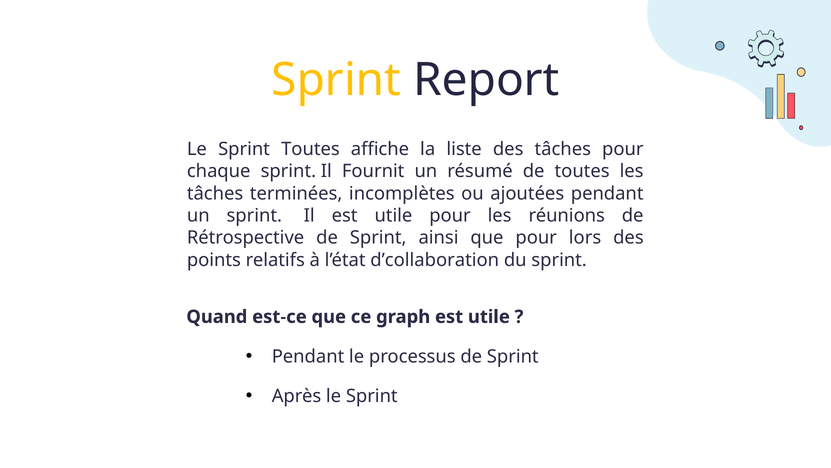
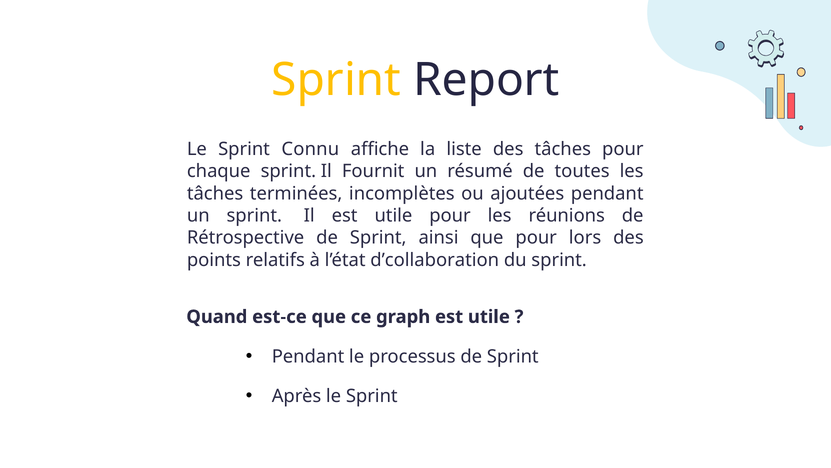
Sprint Toutes: Toutes -> Connu
